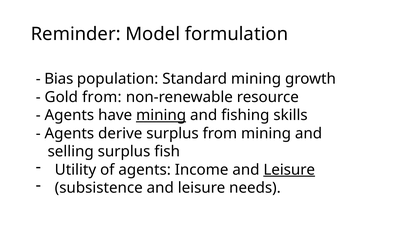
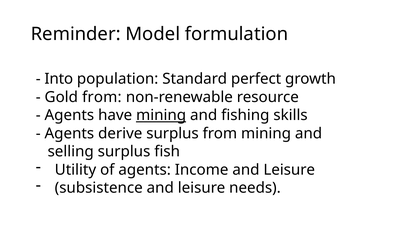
Bias: Bias -> Into
Standard mining: mining -> perfect
Leisure at (289, 170) underline: present -> none
